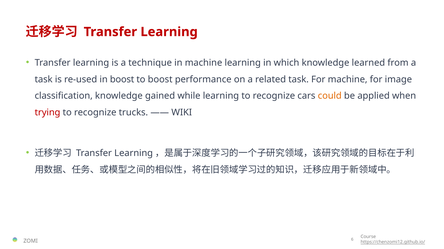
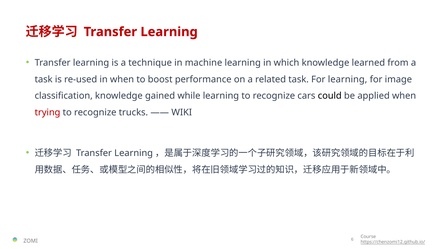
in boost: boost -> when
For machine: machine -> learning
could colour: orange -> black
